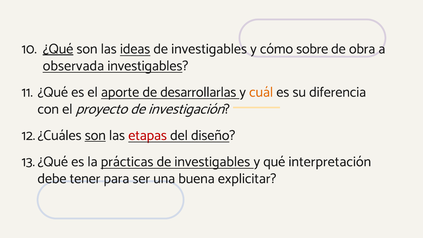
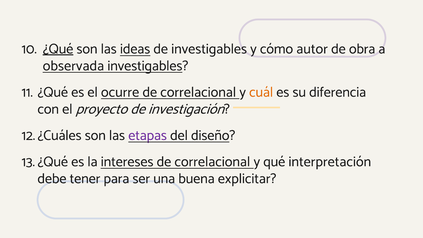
sobre: sobre -> autor
aporte: aporte -> ocurre
desarrollarlas at (198, 92): desarrollarlas -> correlacional
son at (95, 135) underline: present -> none
etapas colour: red -> purple
prácticas: prácticas -> intereses
investigables at (212, 162): investigables -> correlacional
